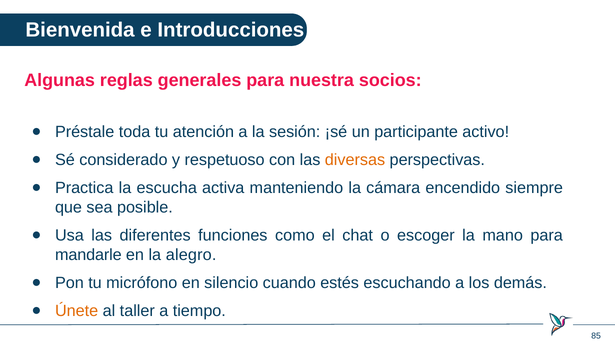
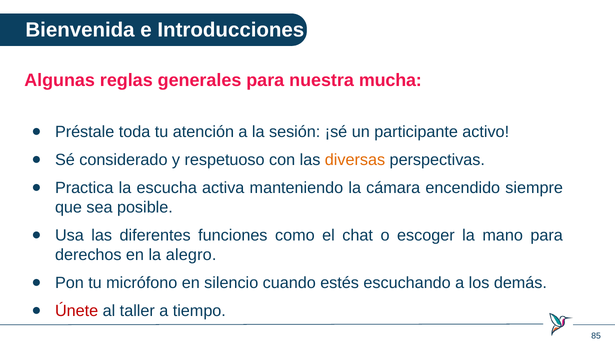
socios: socios -> mucha
mandarle: mandarle -> derechos
Únete colour: orange -> red
